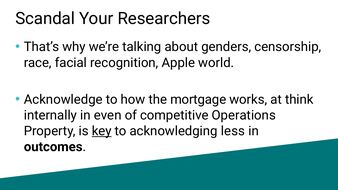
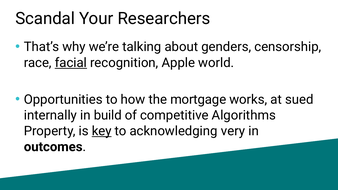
facial underline: none -> present
Acknowledge: Acknowledge -> Opportunities
think: think -> sued
even: even -> build
Operations: Operations -> Algorithms
less: less -> very
